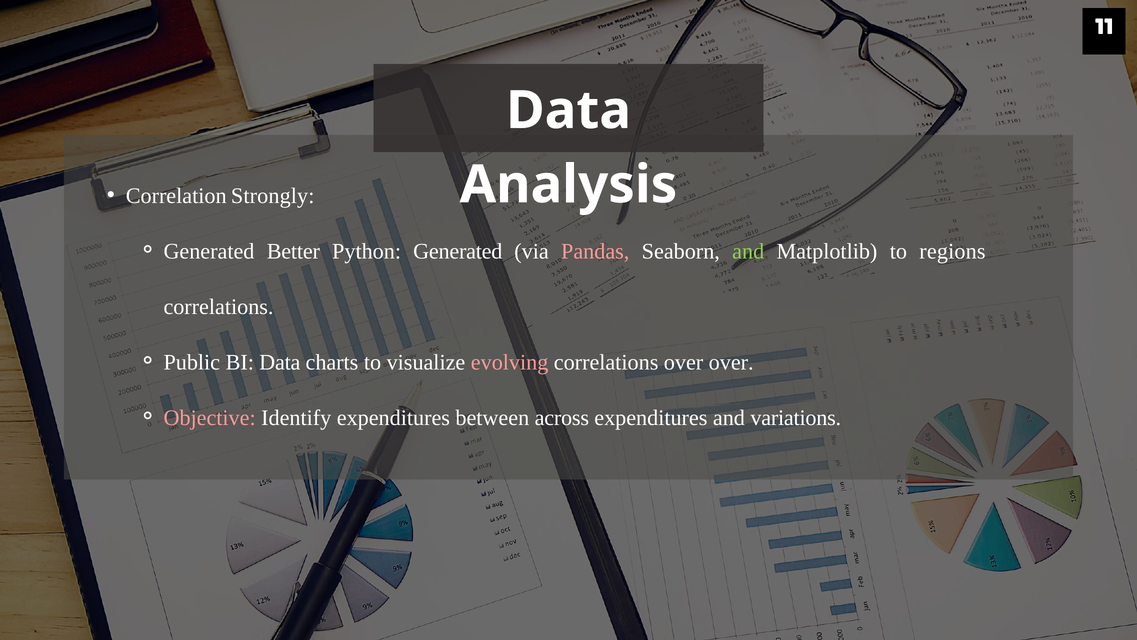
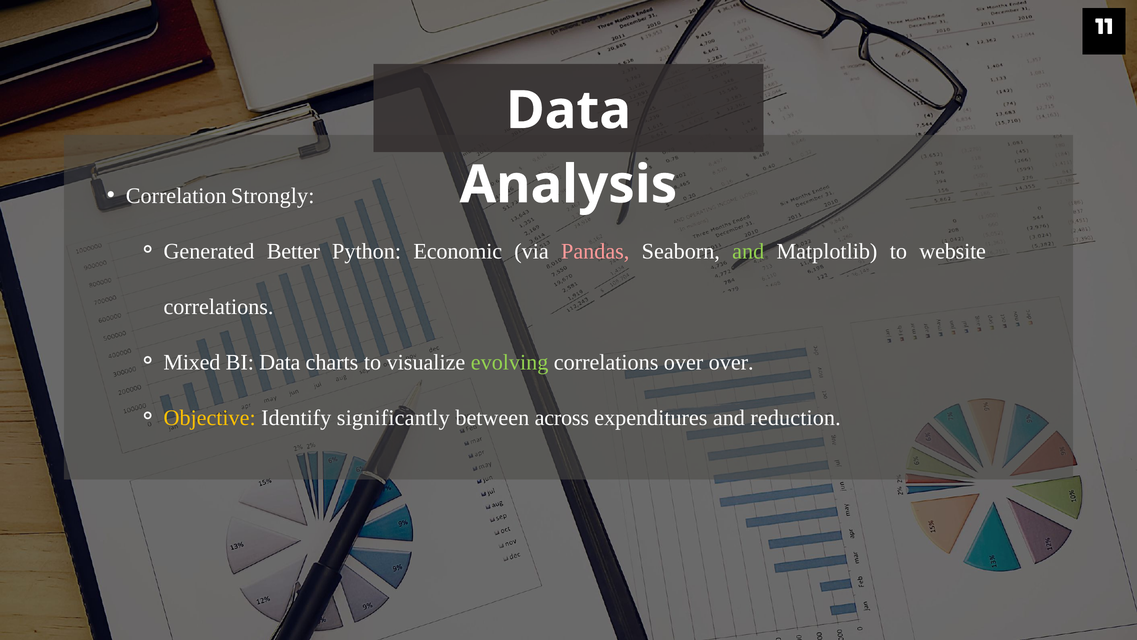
Python Generated: Generated -> Economic
regions: regions -> website
Public: Public -> Mixed
evolving colour: pink -> light green
Objective colour: pink -> yellow
Identify expenditures: expenditures -> significantly
variations: variations -> reduction
